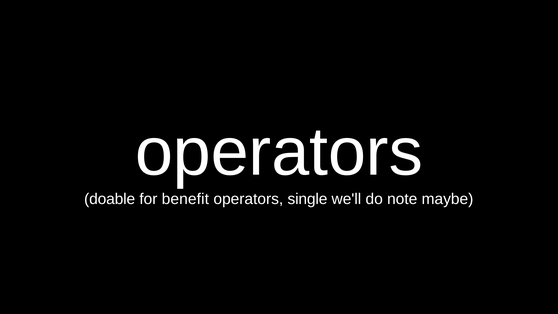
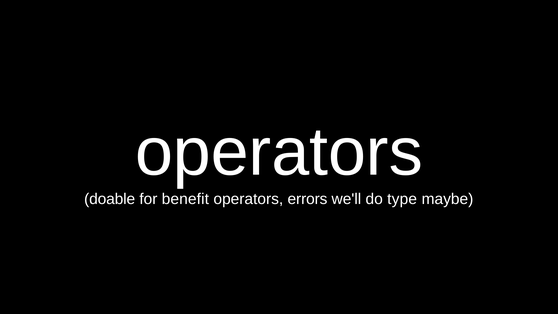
single: single -> errors
note: note -> type
